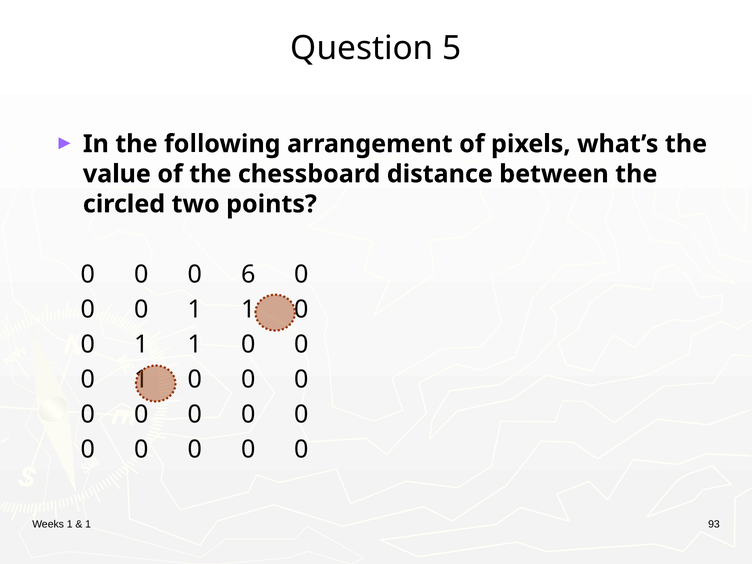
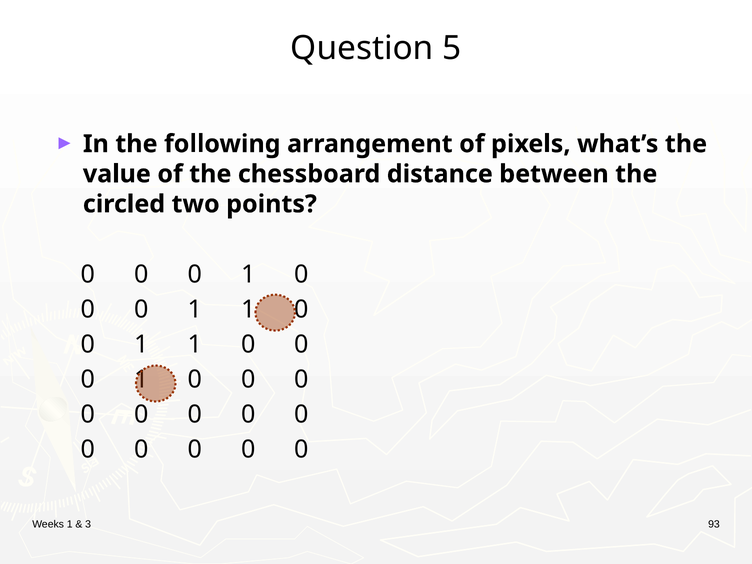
6 at (248, 274): 6 -> 1
1 at (88, 524): 1 -> 3
